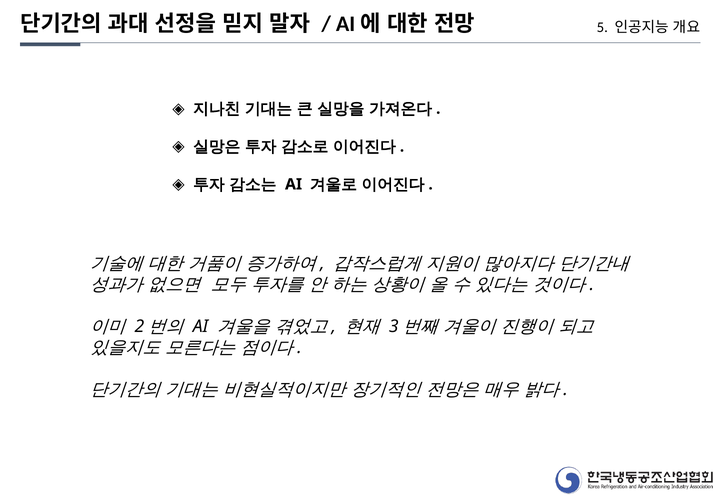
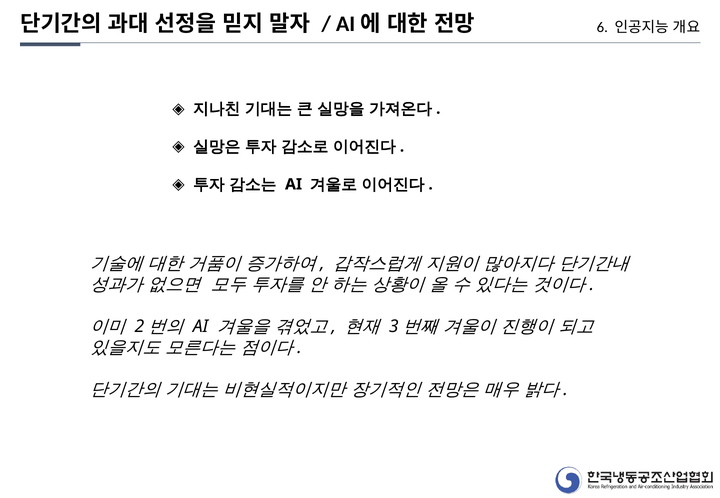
5: 5 -> 6
